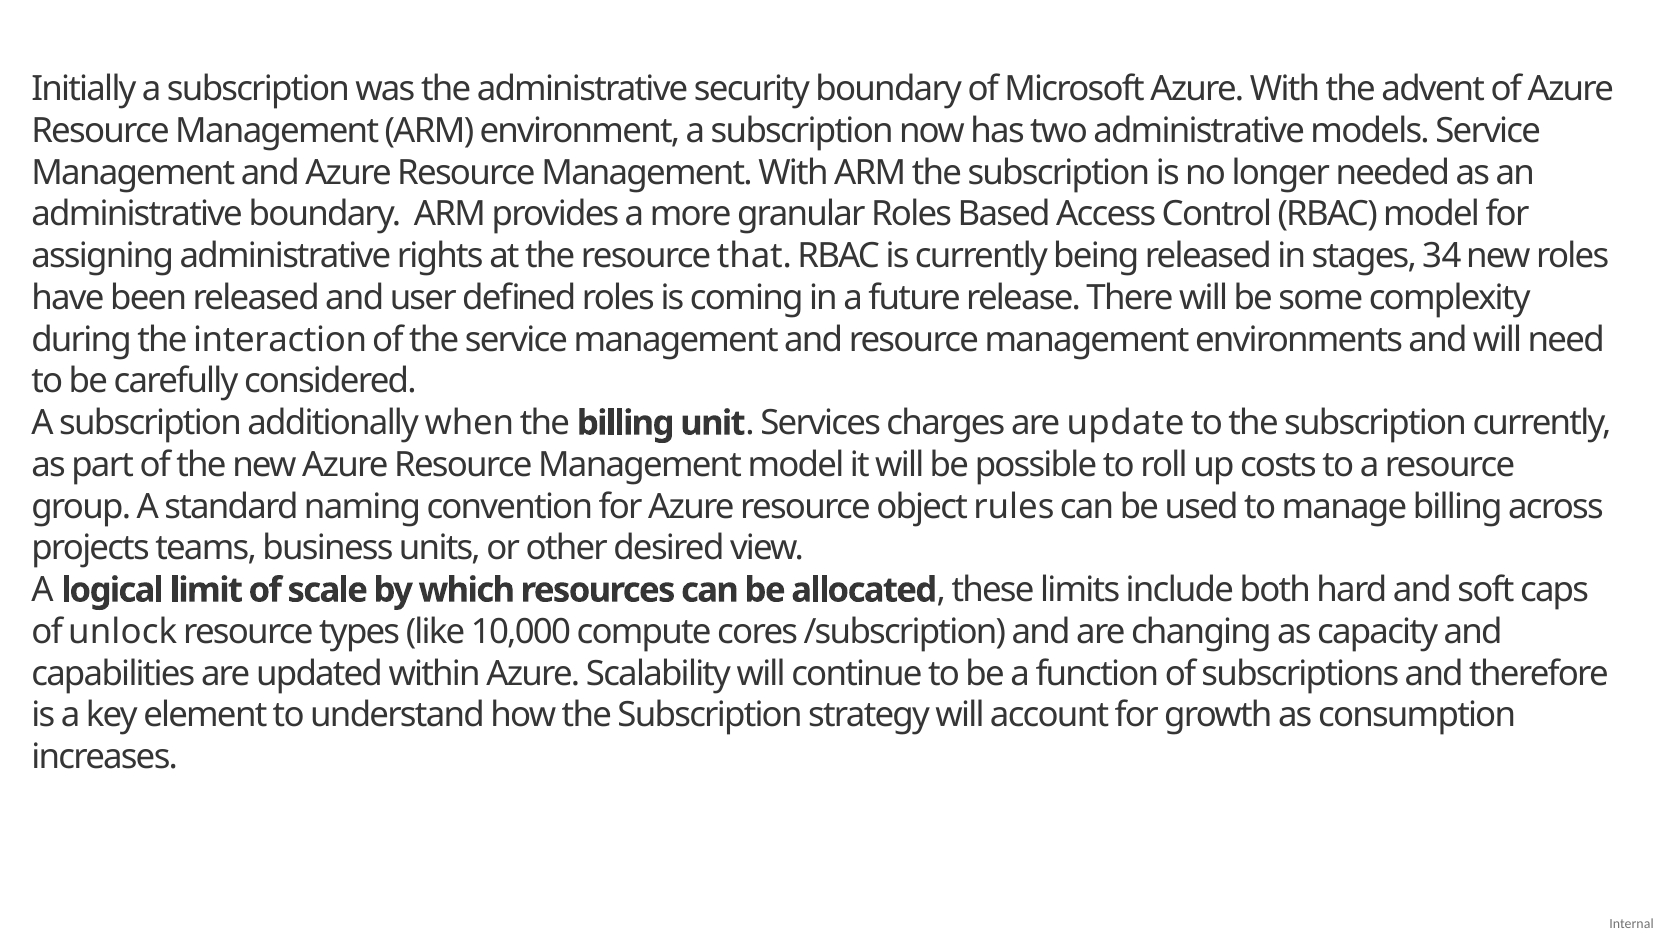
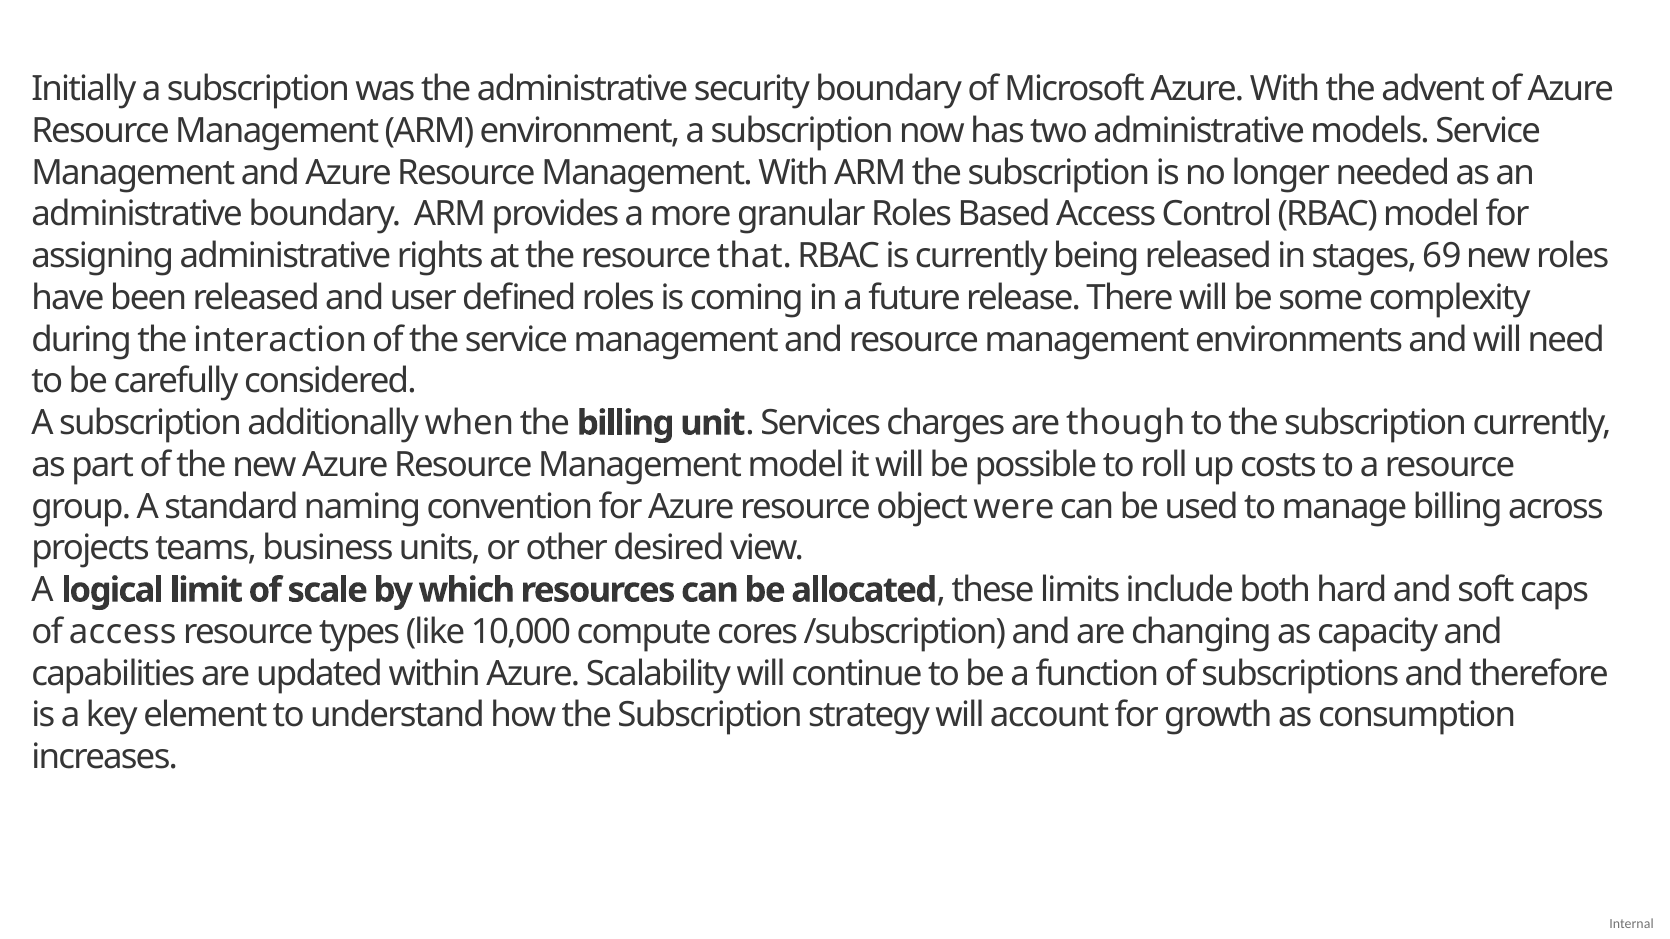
34: 34 -> 69
update: update -> though
rules: rules -> were
of unlock: unlock -> access
